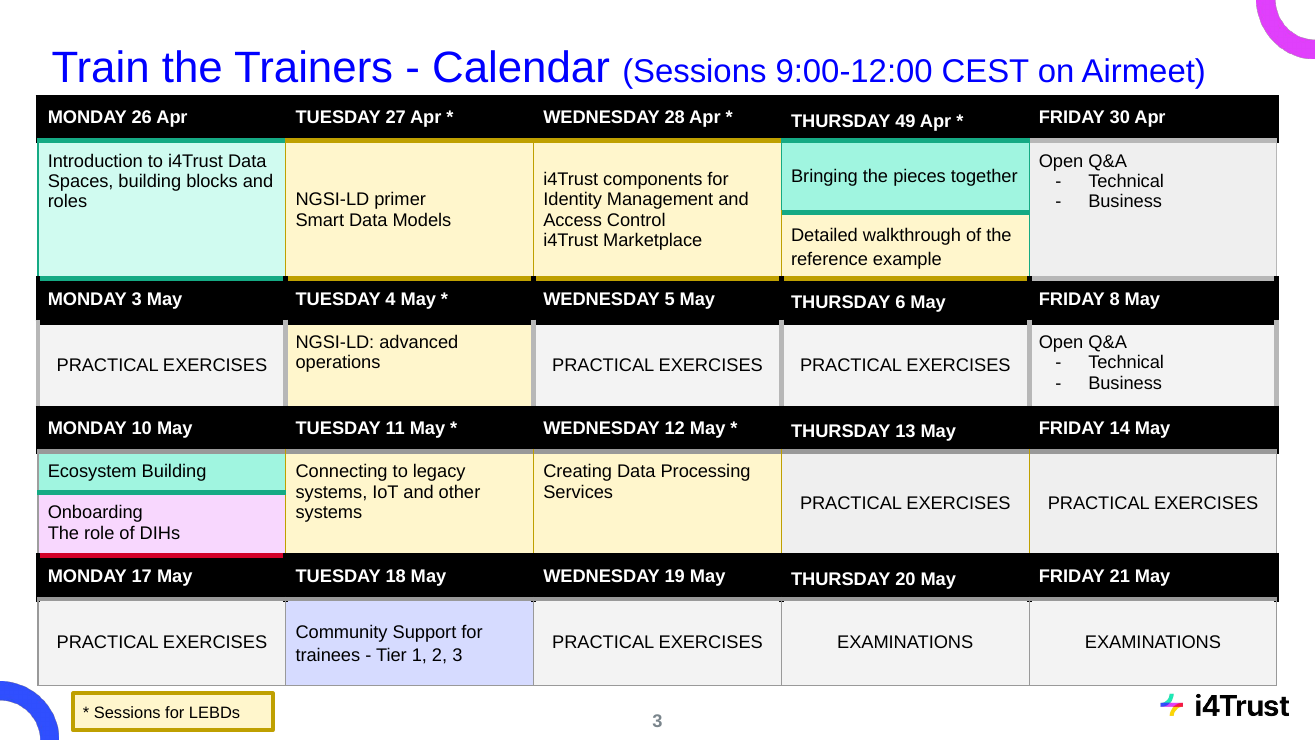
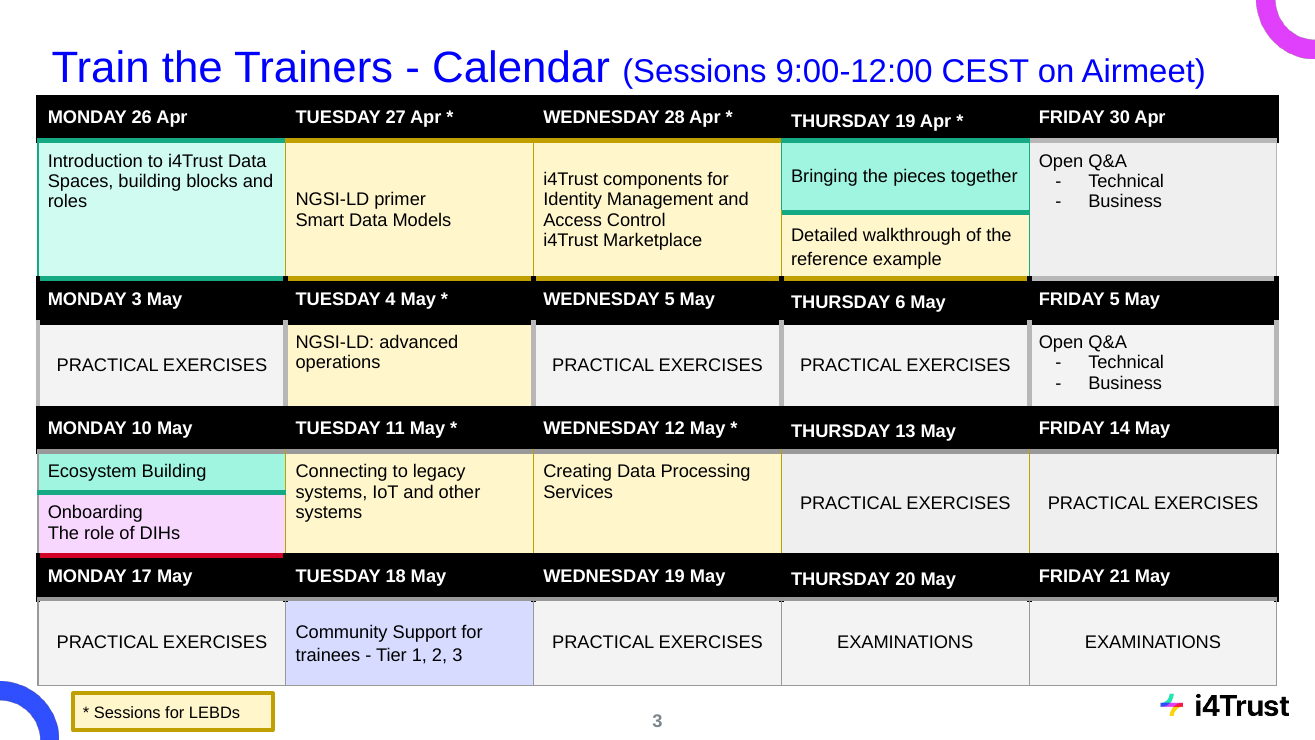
THURSDAY 49: 49 -> 19
FRIDAY 8: 8 -> 5
